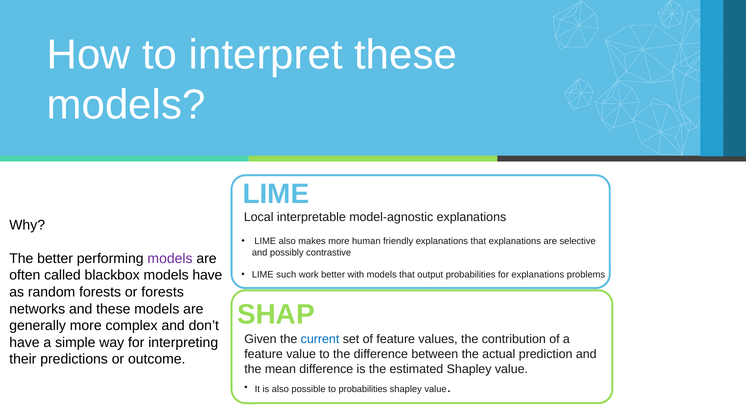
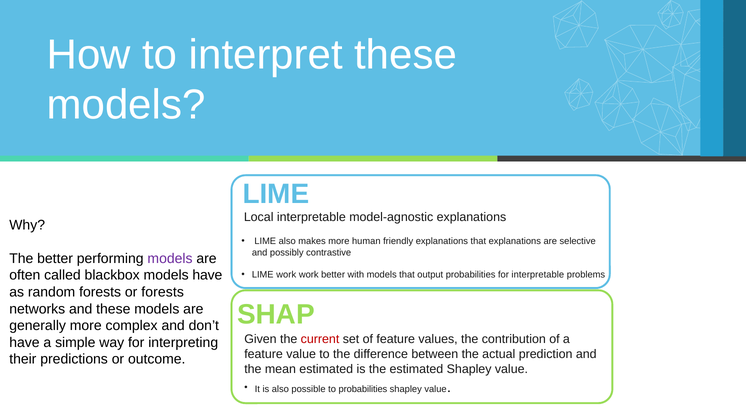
LIME such: such -> work
for explanations: explanations -> interpretable
current colour: blue -> red
mean difference: difference -> estimated
